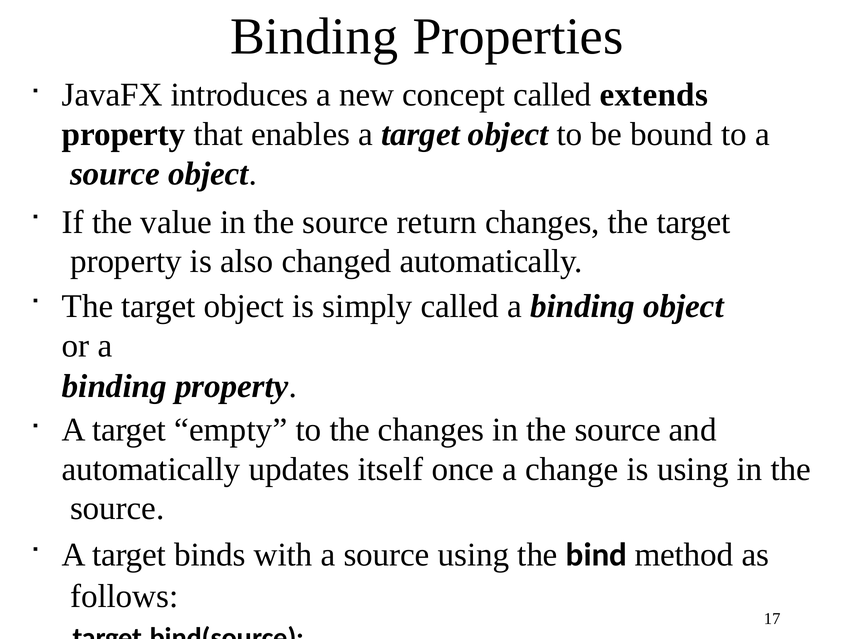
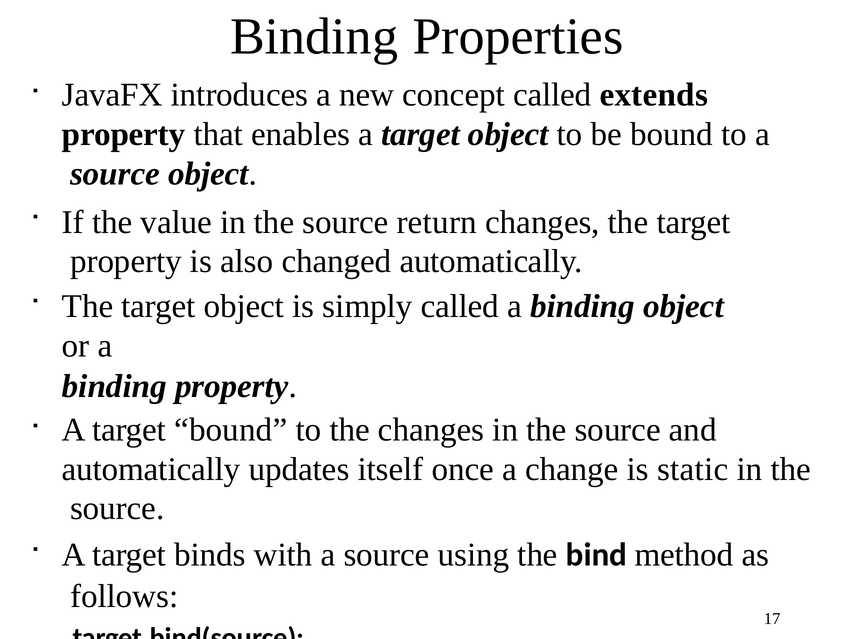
target empty: empty -> bound
is using: using -> static
